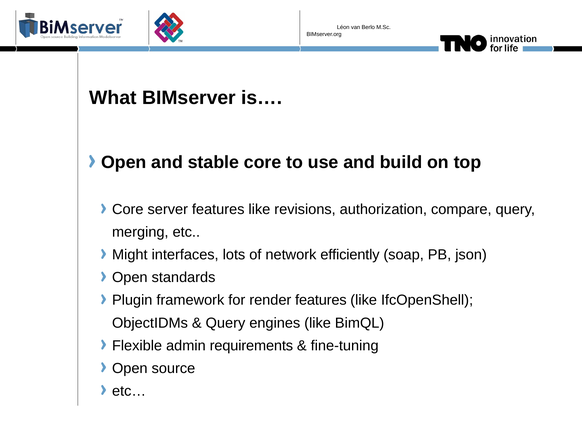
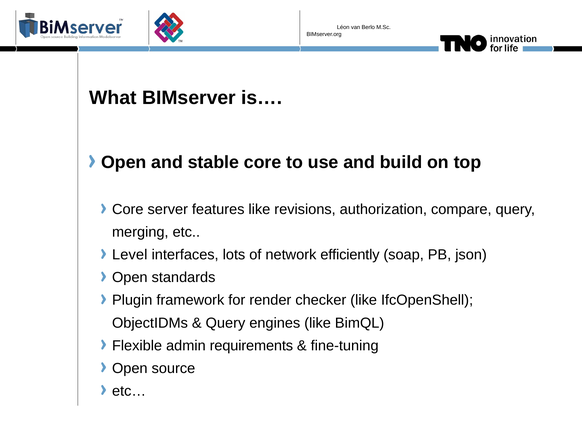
Might: Might -> Level
render features: features -> checker
